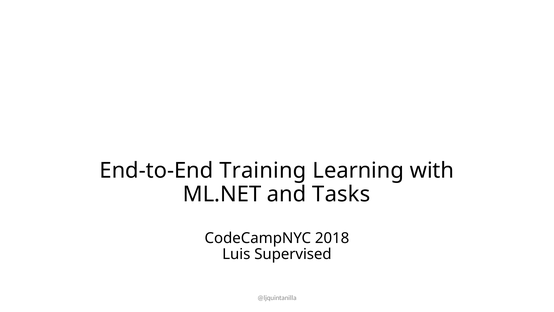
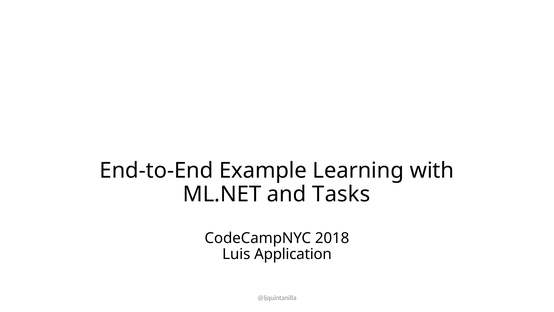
Training: Training -> Example
Supervised: Supervised -> Application
